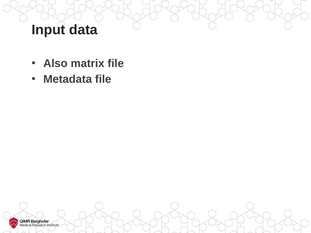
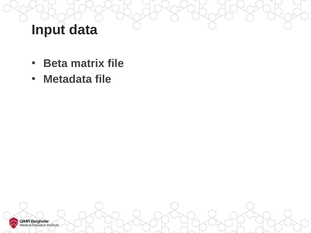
Also: Also -> Beta
